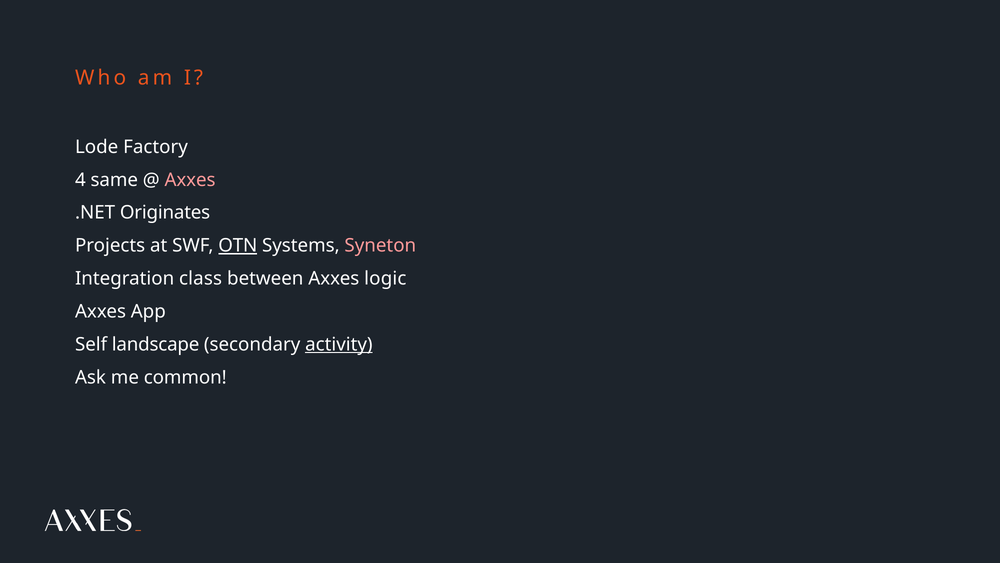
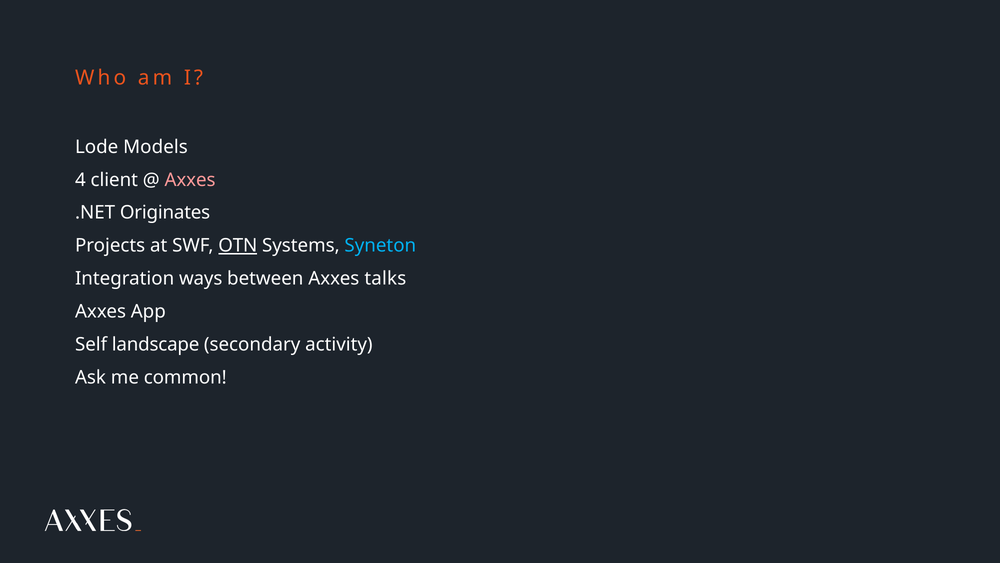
Factory: Factory -> Models
same: same -> client
Syneton colour: pink -> light blue
class: class -> ways
logic: logic -> talks
activity underline: present -> none
